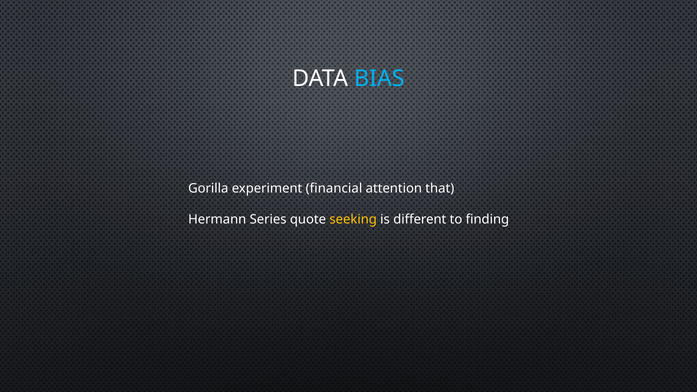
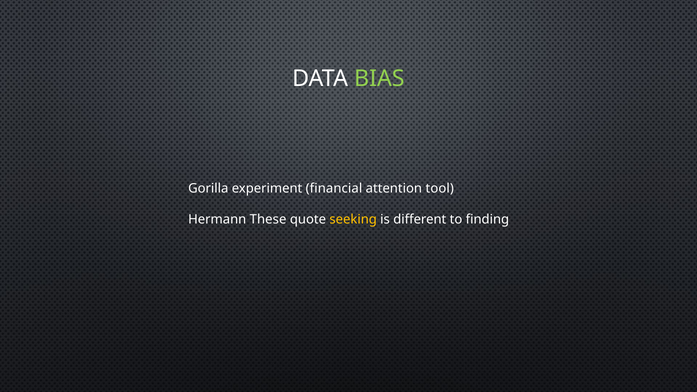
BIAS colour: light blue -> light green
that: that -> tool
Series: Series -> These
